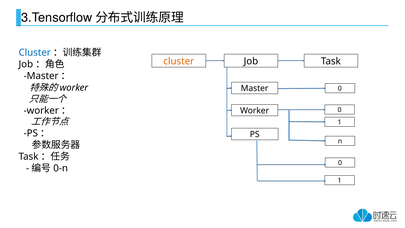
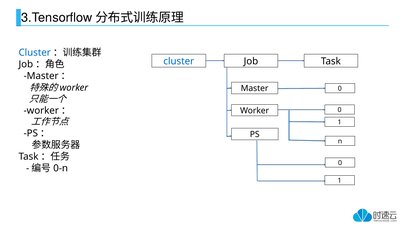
cluster at (179, 61) colour: orange -> blue
